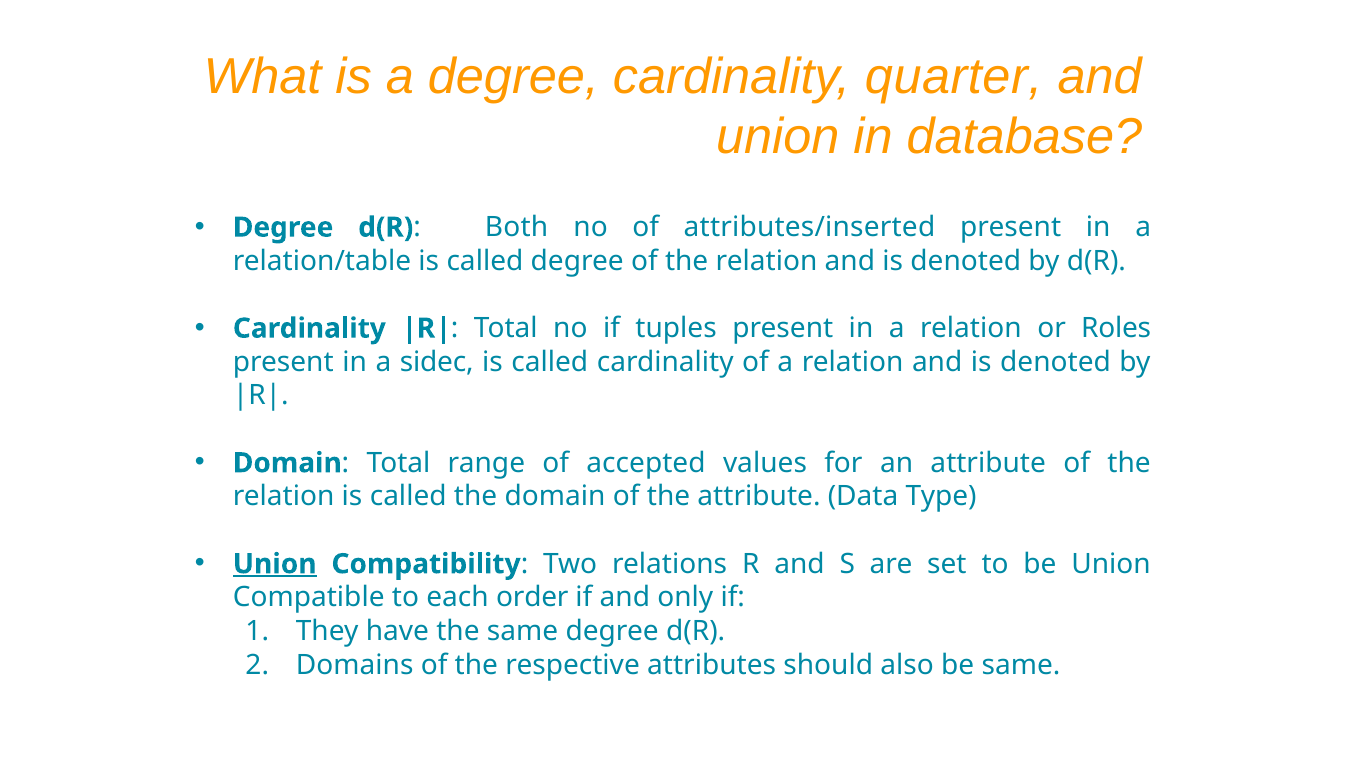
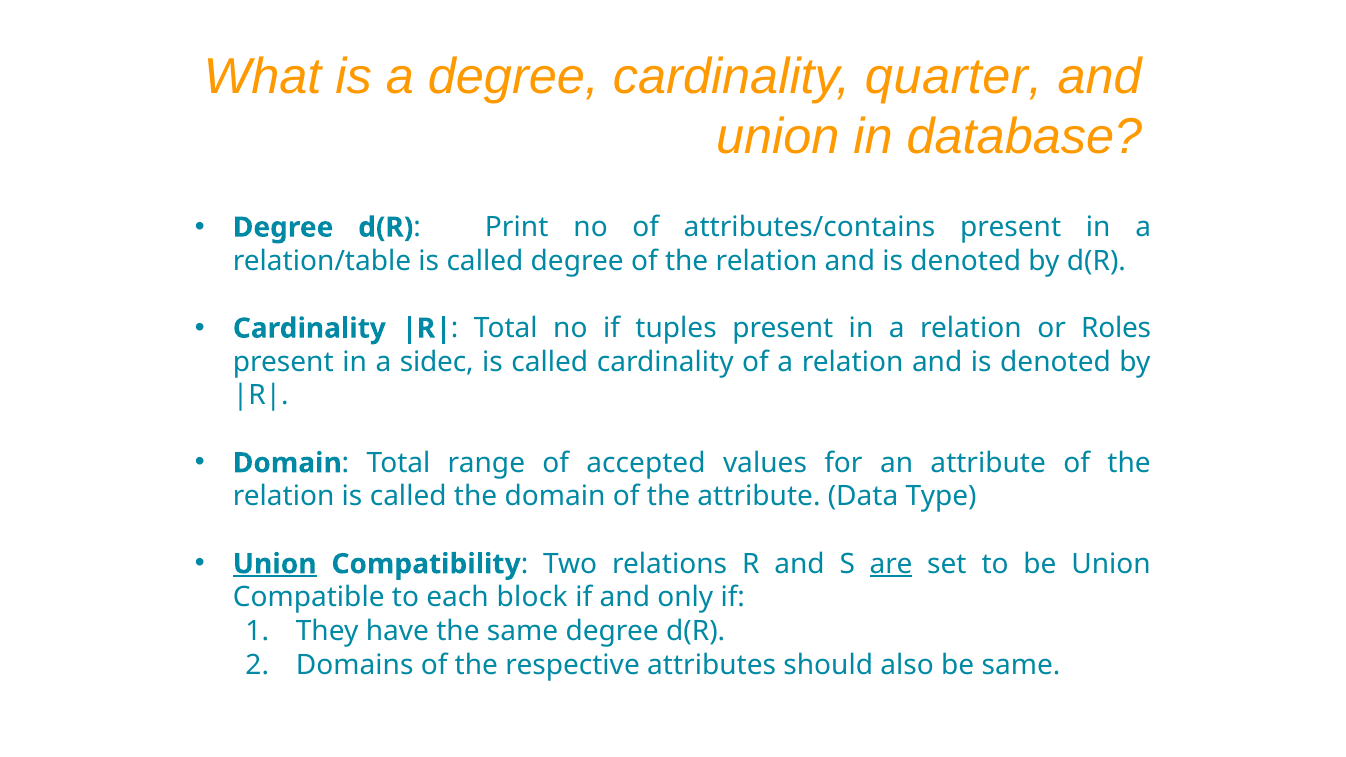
Both: Both -> Print
attributes/inserted: attributes/inserted -> attributes/contains
are underline: none -> present
order: order -> block
